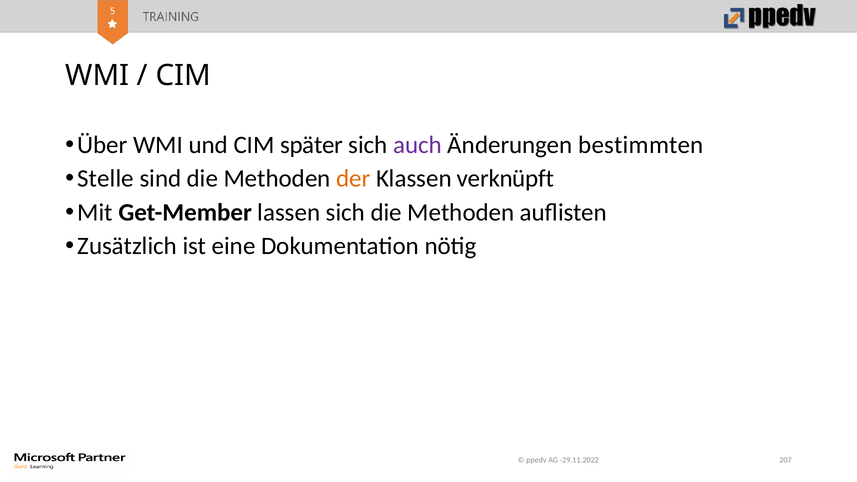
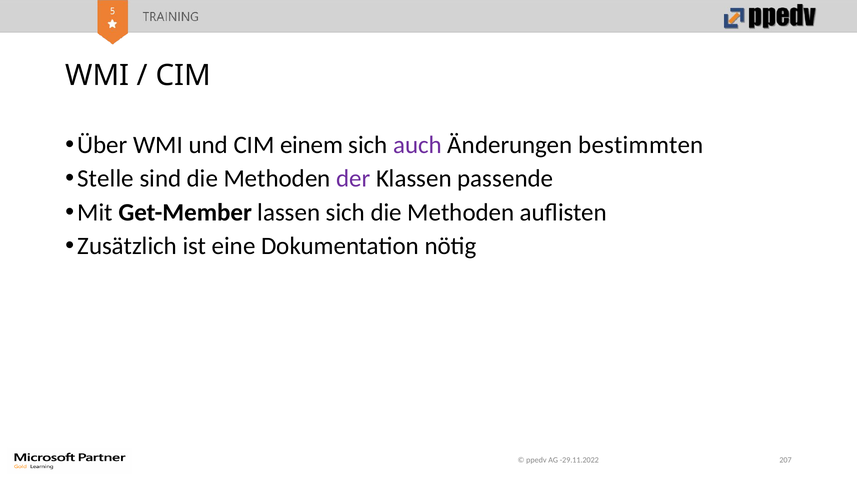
später: später -> einem
der colour: orange -> purple
verknüpft: verknüpft -> passende
